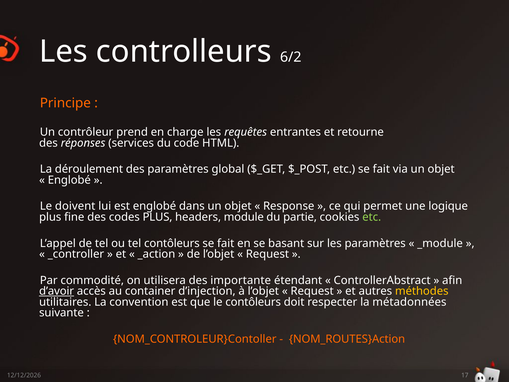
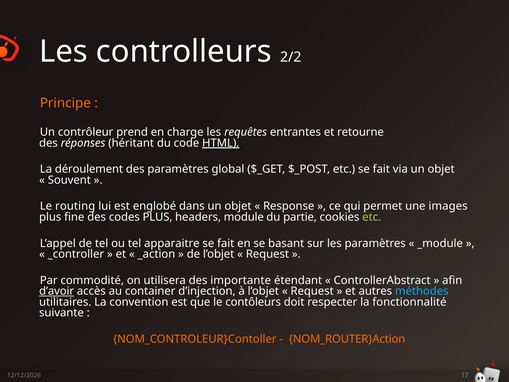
6/2: 6/2 -> 2/2
services: services -> héritant
HTML underline: none -> present
Englobé at (69, 180): Englobé -> Souvent
doivent: doivent -> routing
logique: logique -> images
tel contôleurs: contôleurs -> apparaitre
méthodes colour: yellow -> light blue
métadonnées: métadonnées -> fonctionnalité
NOM_ROUTES}Action: NOM_ROUTES}Action -> NOM_ROUTER}Action
